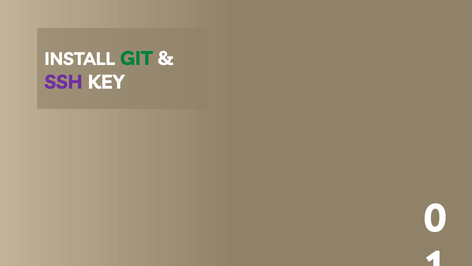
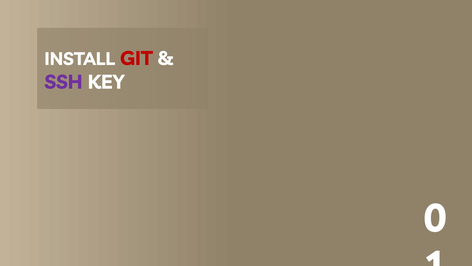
GIT colour: green -> red
